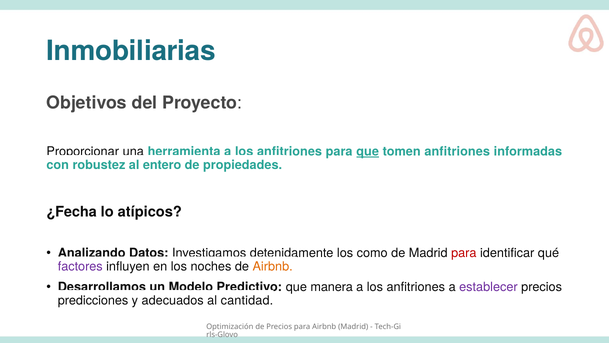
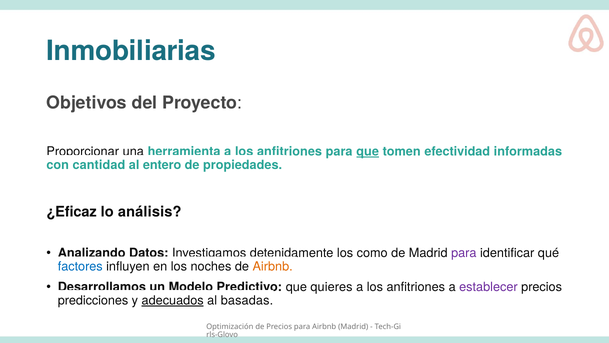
tomen anfitriones: anfitriones -> efectividad
robustez: robustez -> cantidad
¿Fecha: ¿Fecha -> ¿Eficaz
atípicos: atípicos -> análisis
para at (464, 253) colour: red -> purple
factores colour: purple -> blue
manera: manera -> quieres
adecuados underline: none -> present
cantidad: cantidad -> basadas
